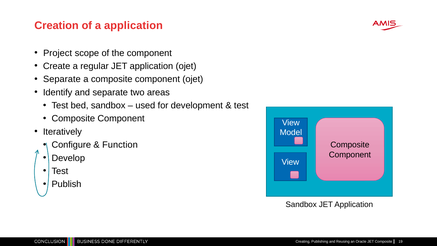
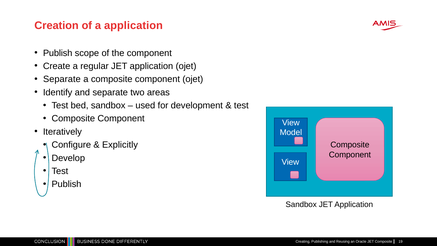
Project at (58, 53): Project -> Publish
Function: Function -> Explicitly
